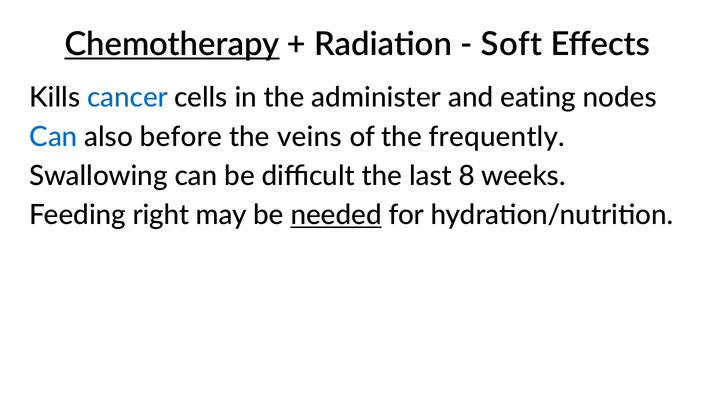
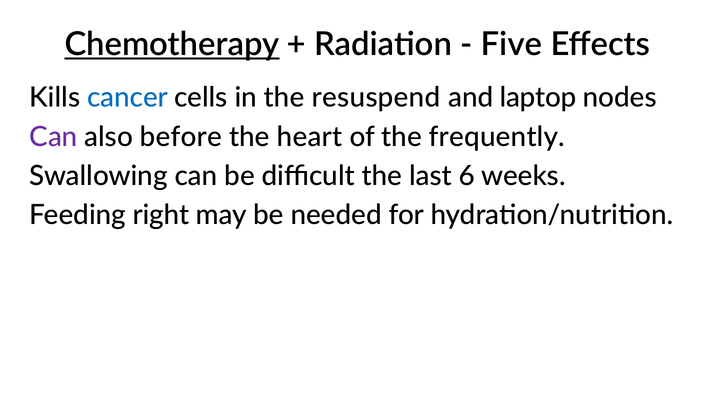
Soft: Soft -> Five
administer: administer -> resuspend
eating: eating -> laptop
Can at (53, 137) colour: blue -> purple
veins: veins -> heart
8: 8 -> 6
needed underline: present -> none
